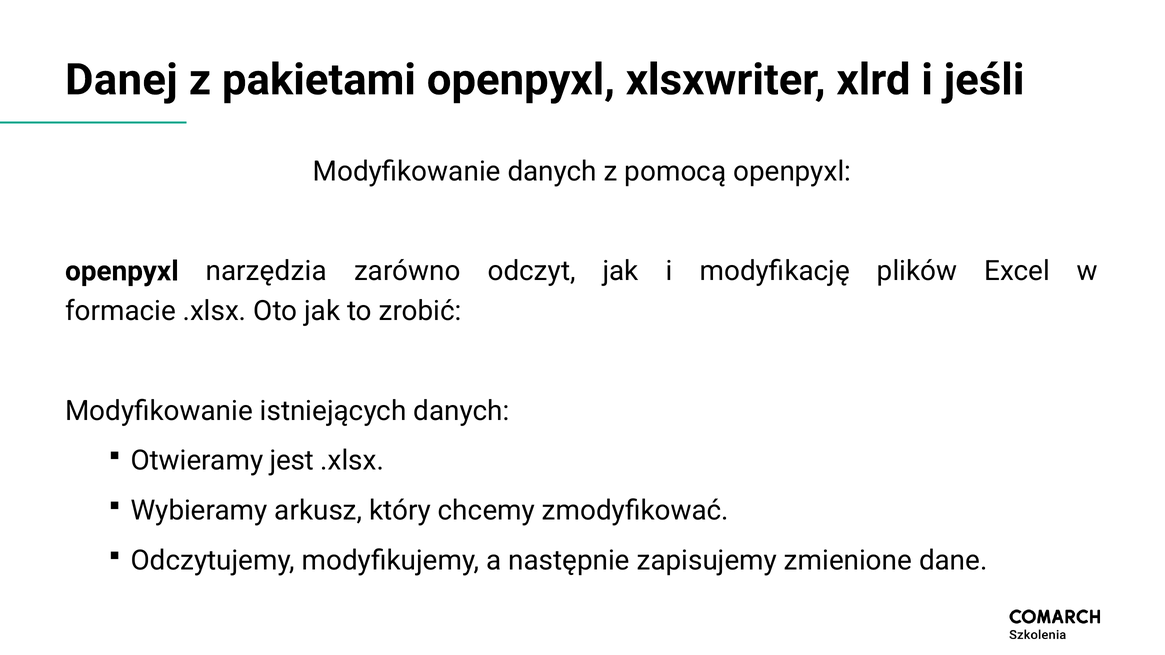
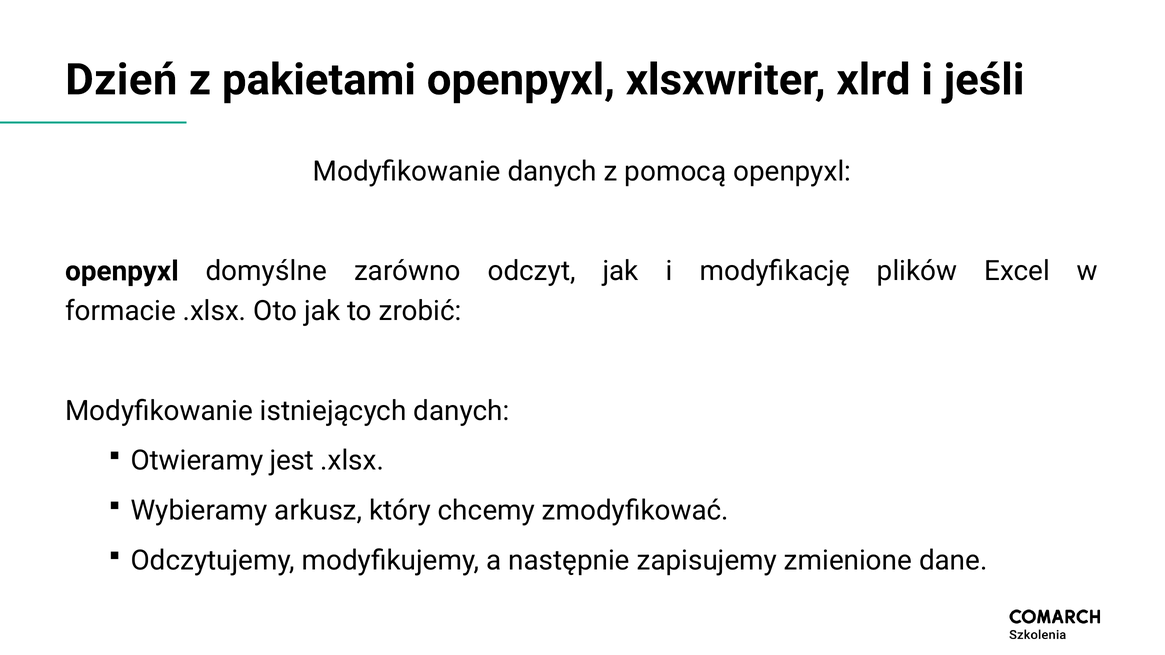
Danej: Danej -> Dzień
narzędzia: narzędzia -> domyślne
